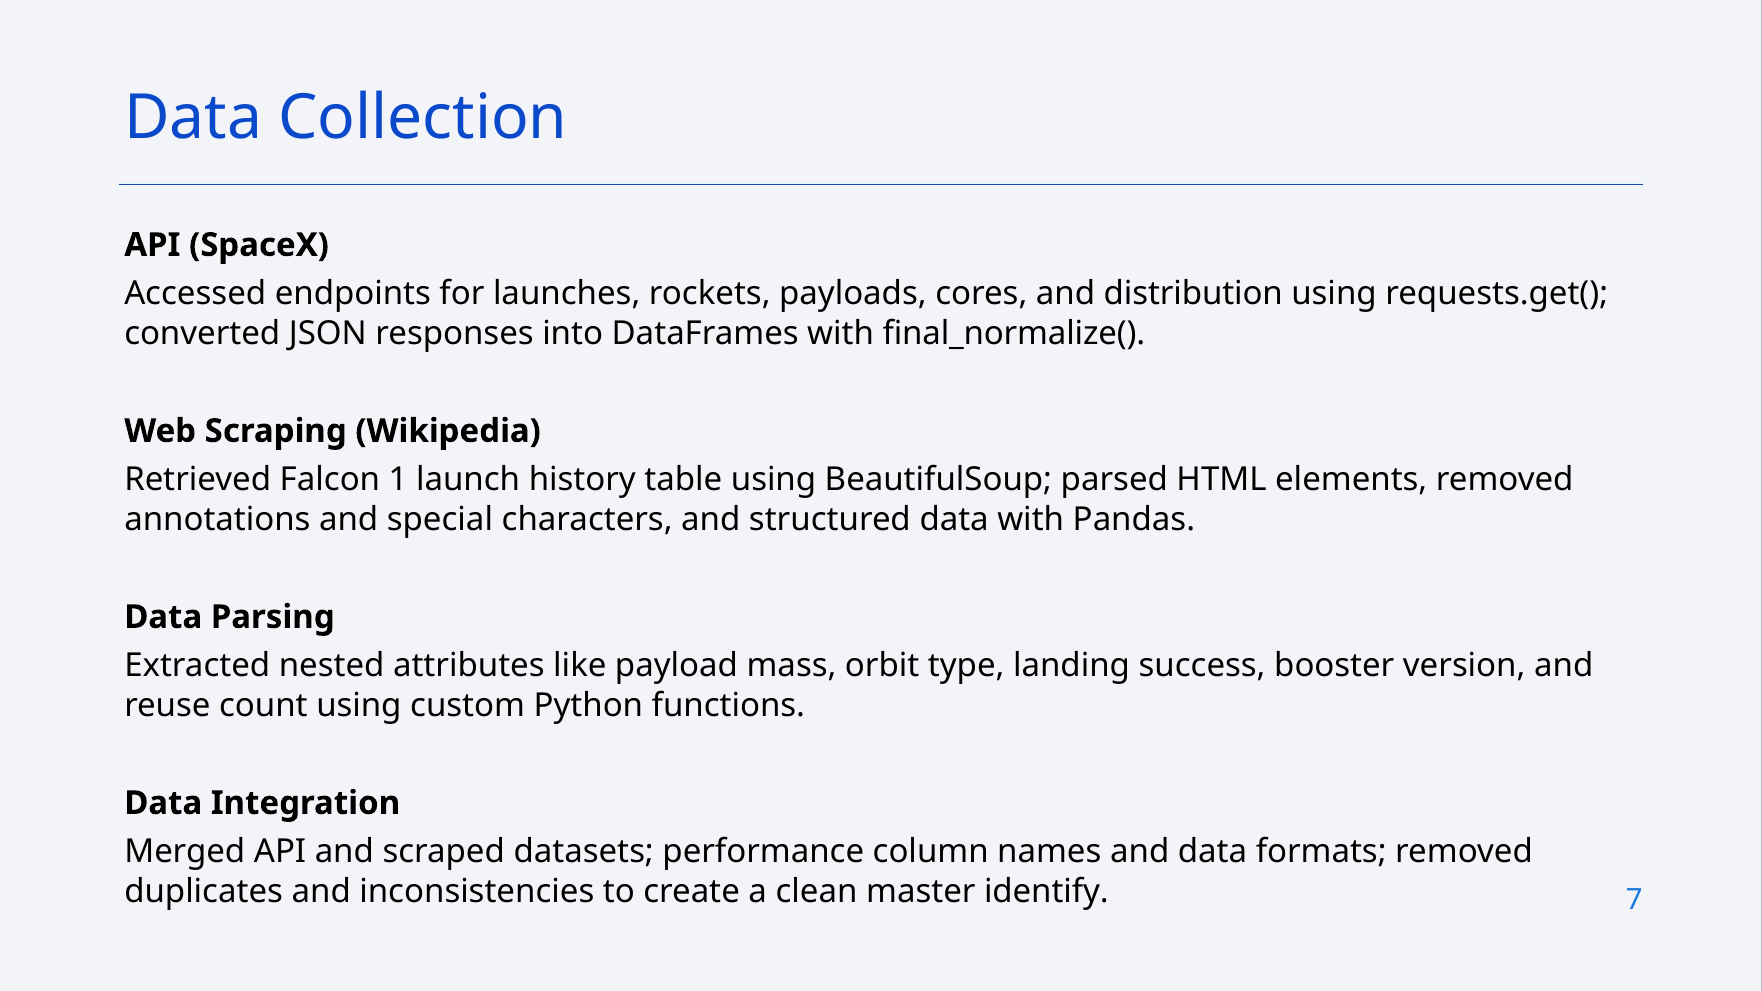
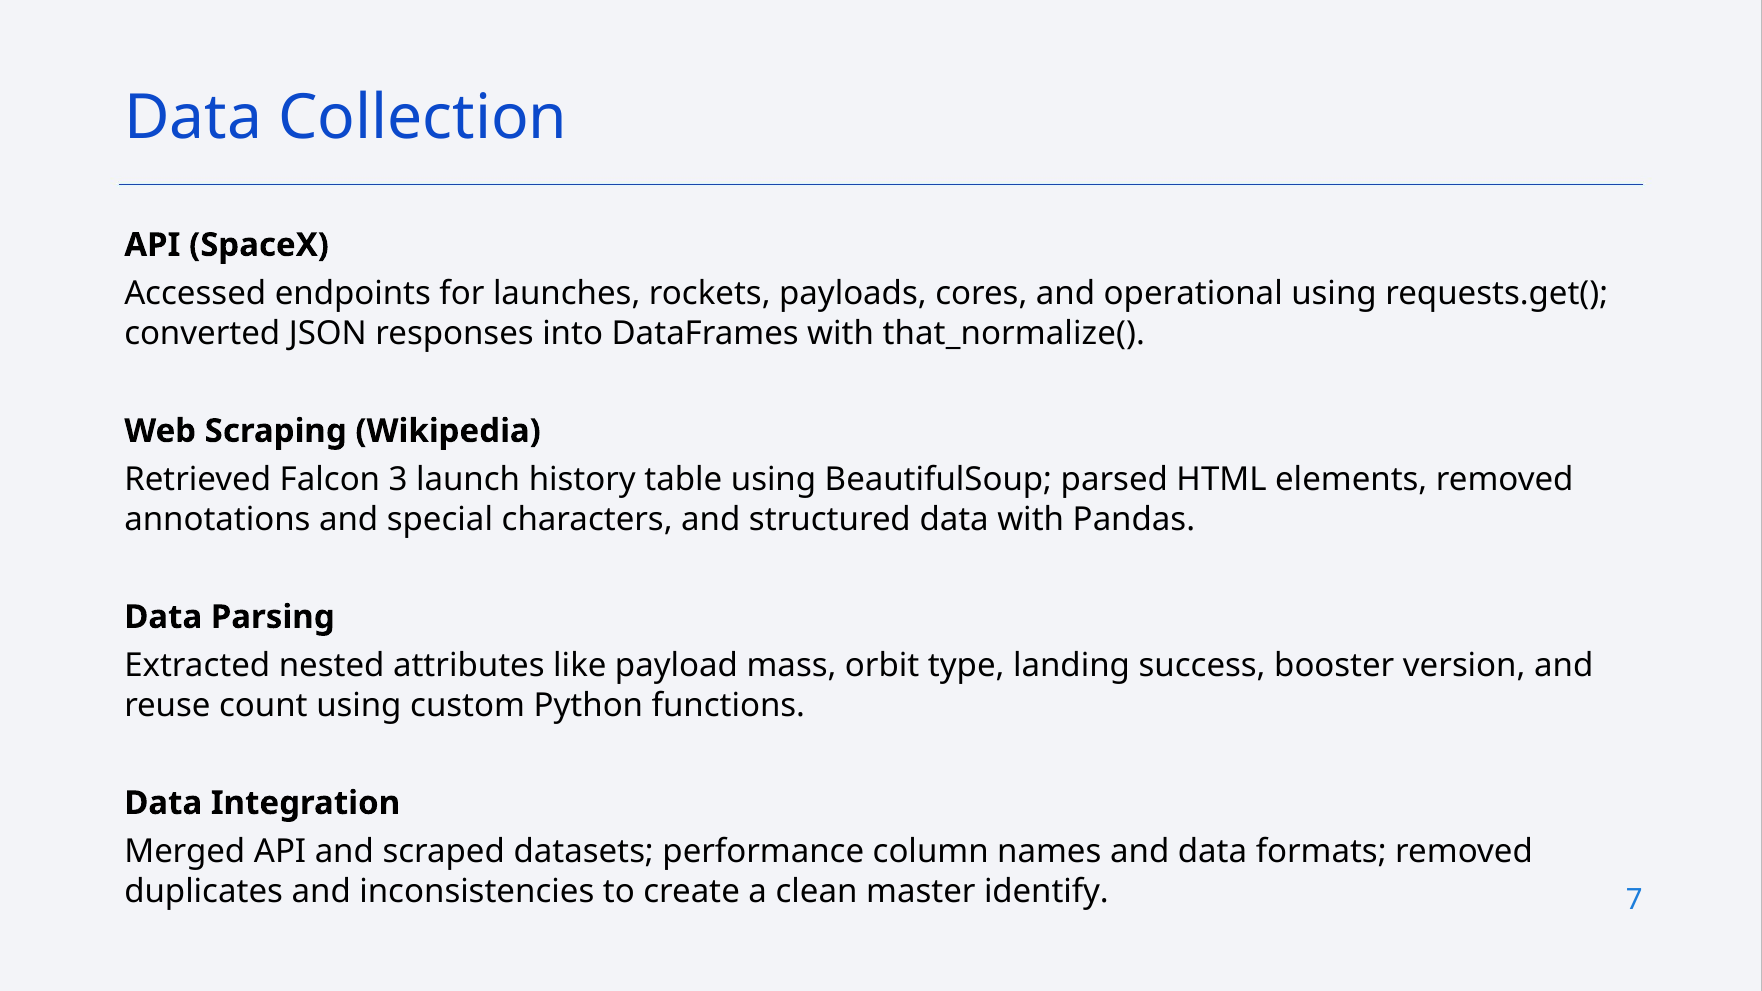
distribution: distribution -> operational
final_normalize(: final_normalize( -> that_normalize(
1: 1 -> 3
